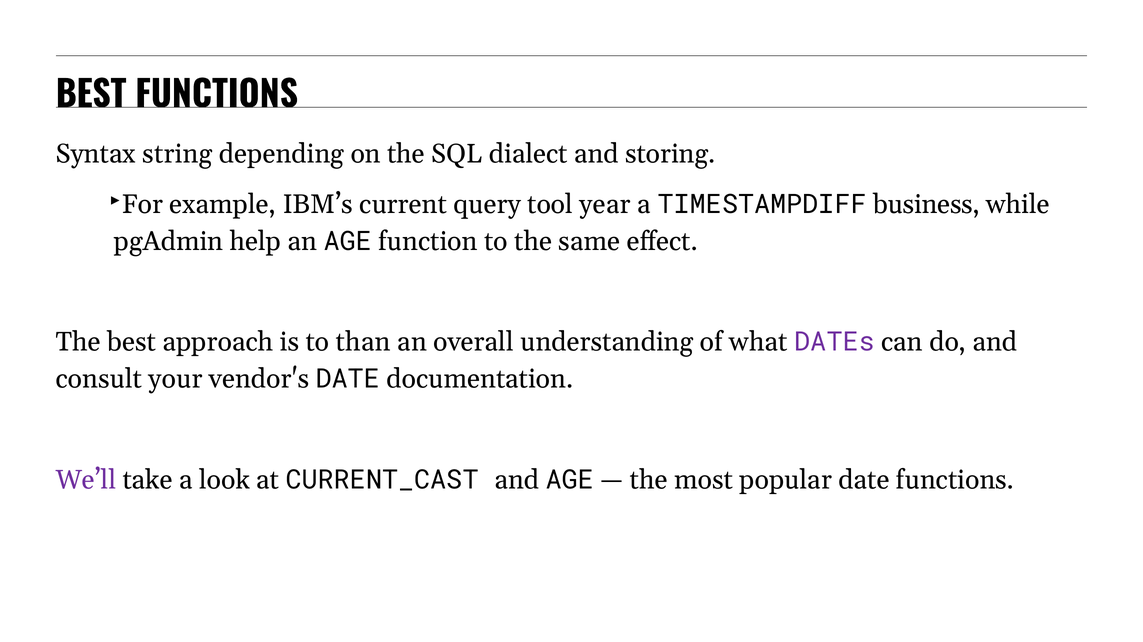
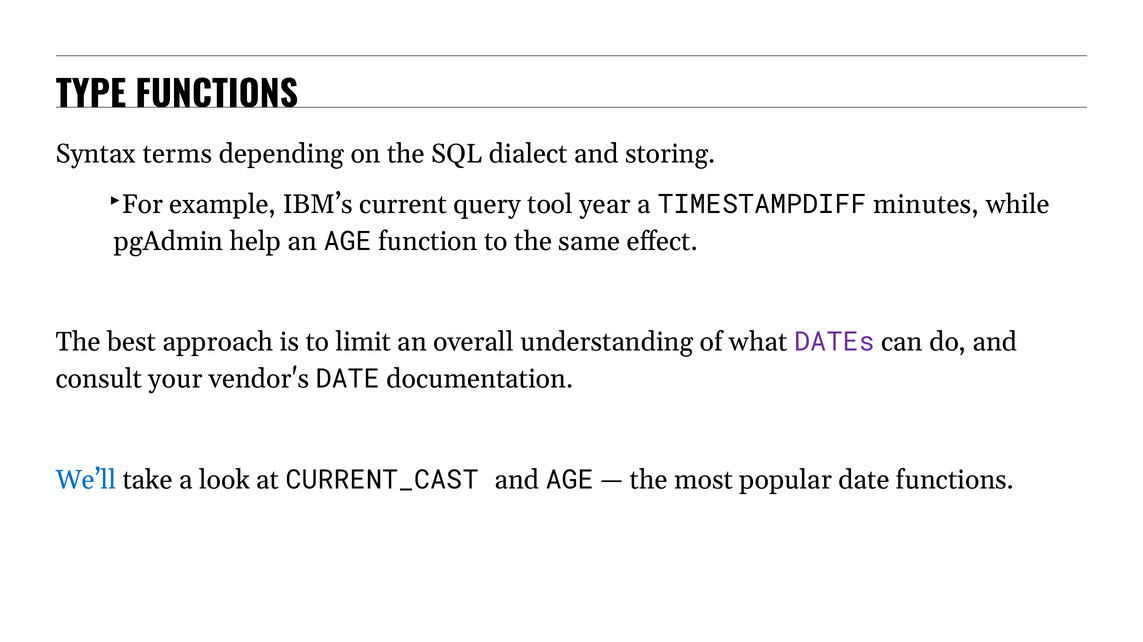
BEST at (91, 95): BEST -> TYPE
string: string -> terms
business: business -> minutes
than: than -> limit
We’ll colour: purple -> blue
